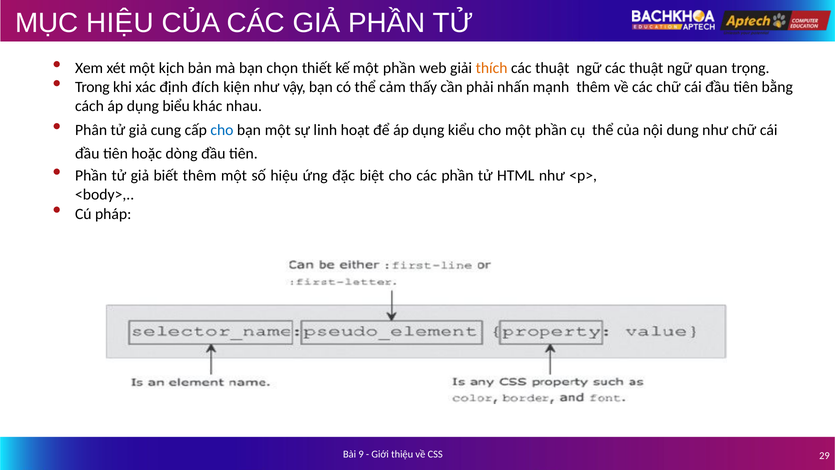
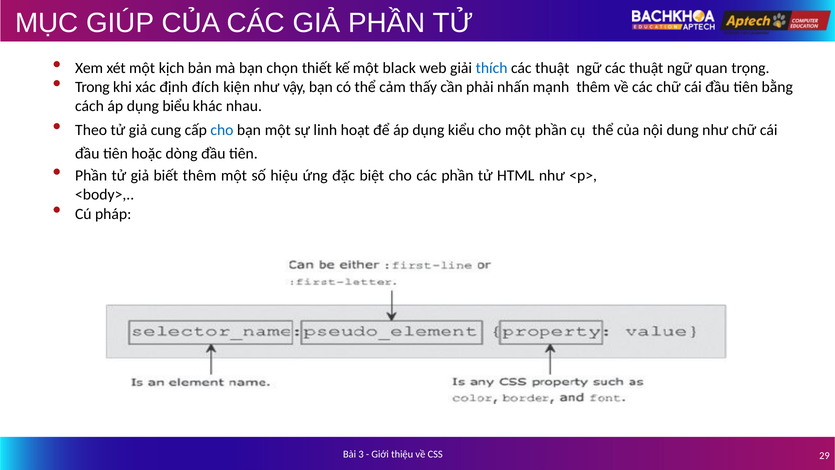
MỤC HIỆU: HIỆU -> GIÚP
kế một phần: phần -> black
thích colour: orange -> blue
Phân: Phân -> Theo
9: 9 -> 3
